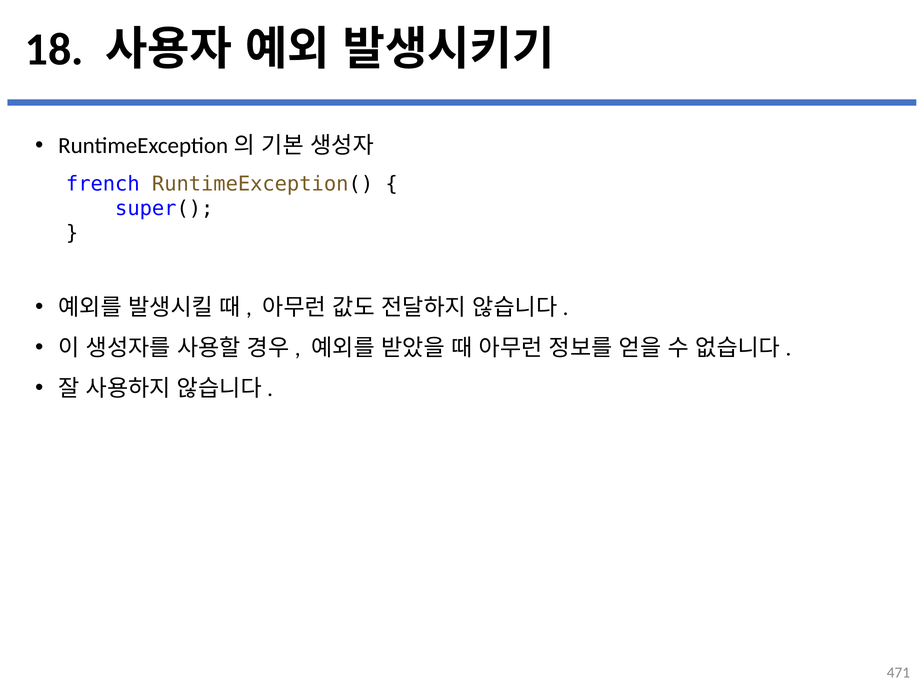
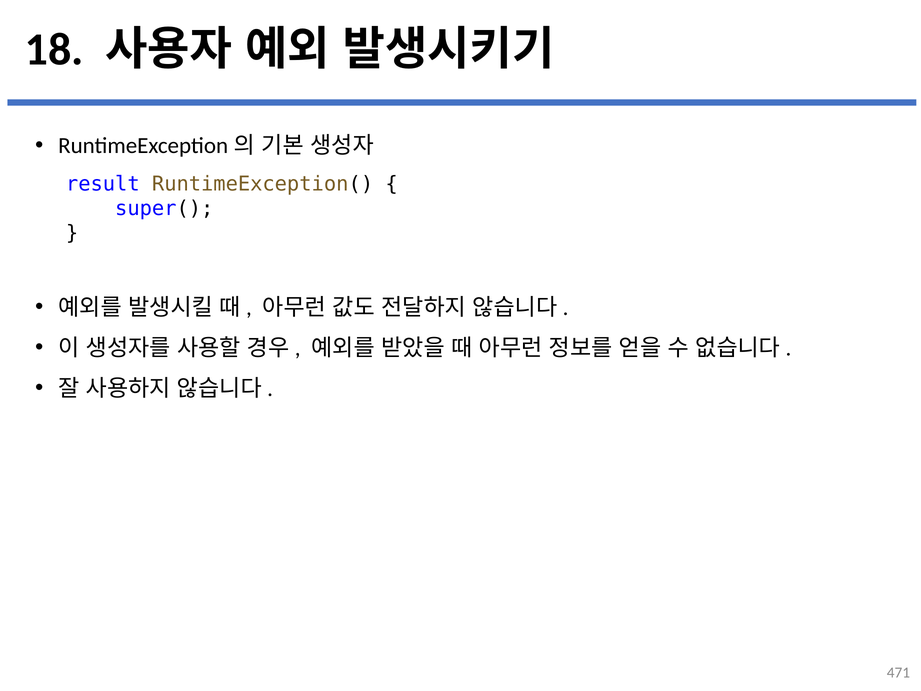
french: french -> result
